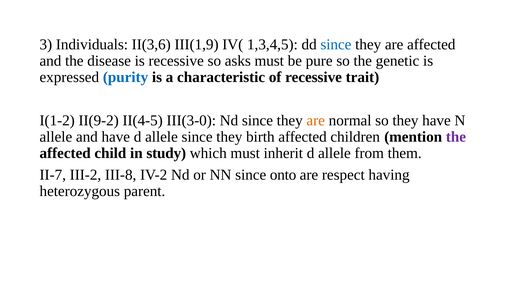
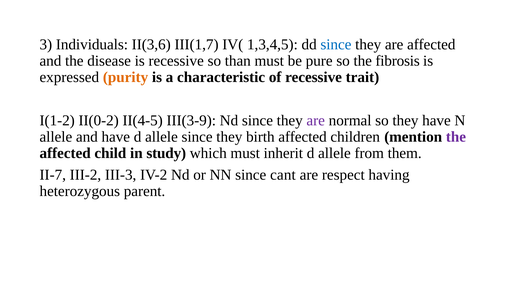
III(1,9: III(1,9 -> III(1,7
asks: asks -> than
genetic: genetic -> fibrosis
purity colour: blue -> orange
II(9-2: II(9-2 -> II(0-2
III(3-0: III(3-0 -> III(3-9
are at (316, 121) colour: orange -> purple
III-8: III-8 -> III-3
onto: onto -> cant
